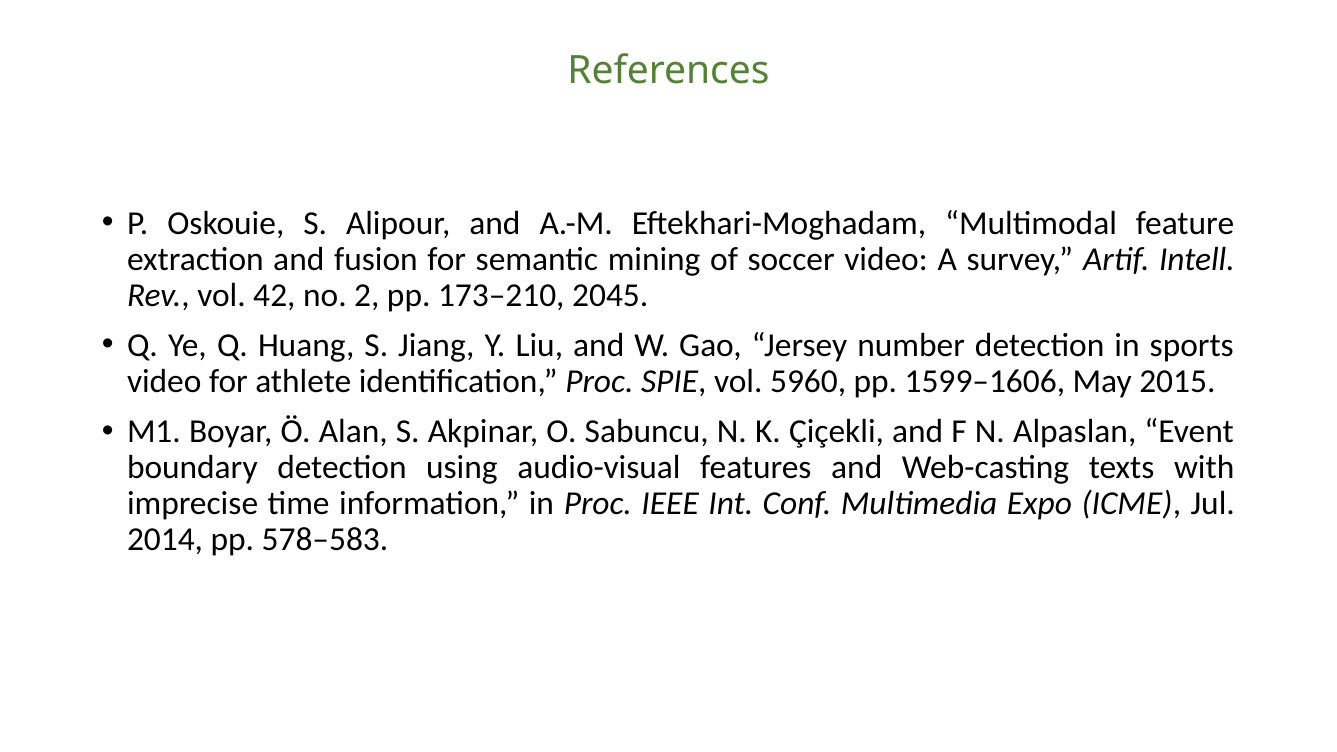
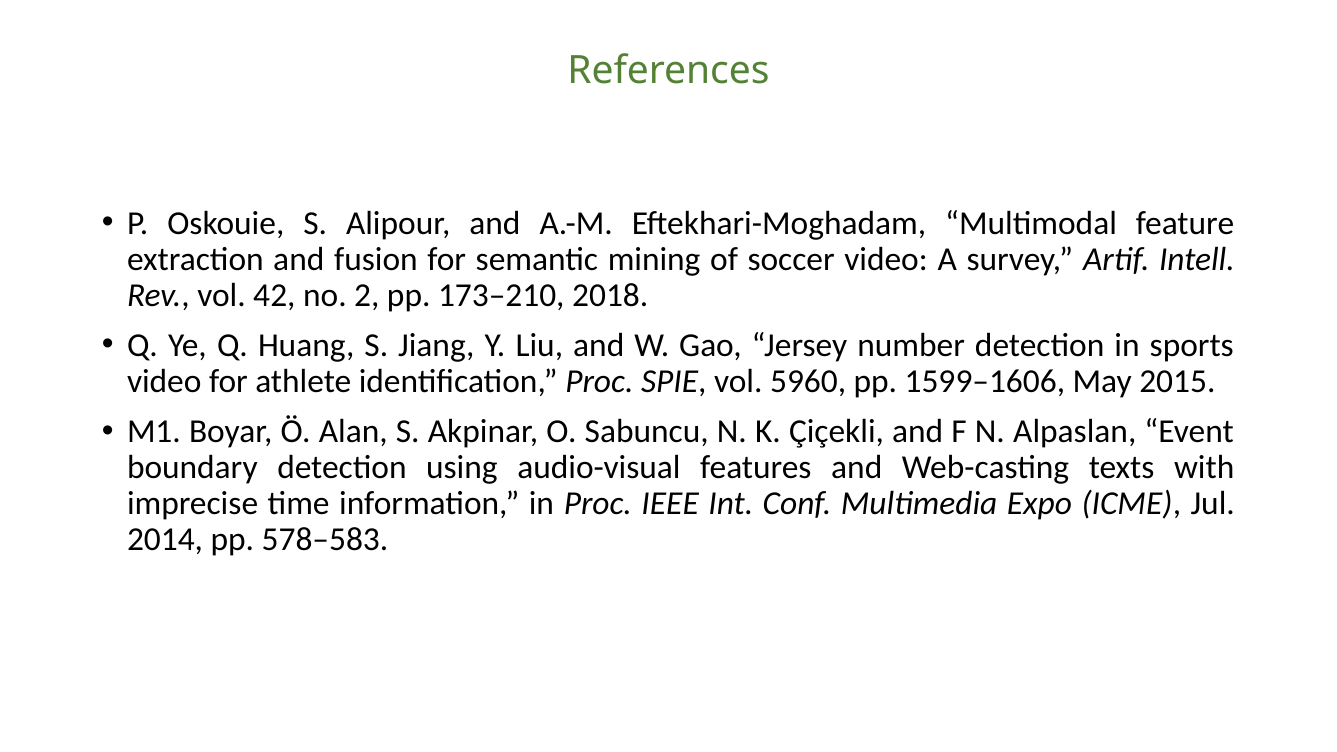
2045: 2045 -> 2018
